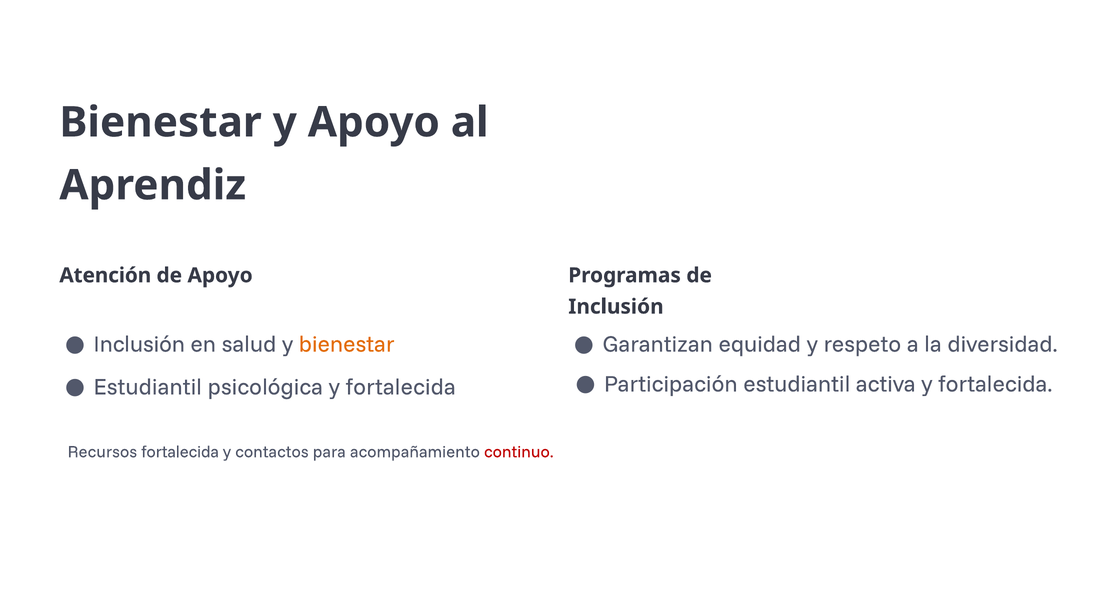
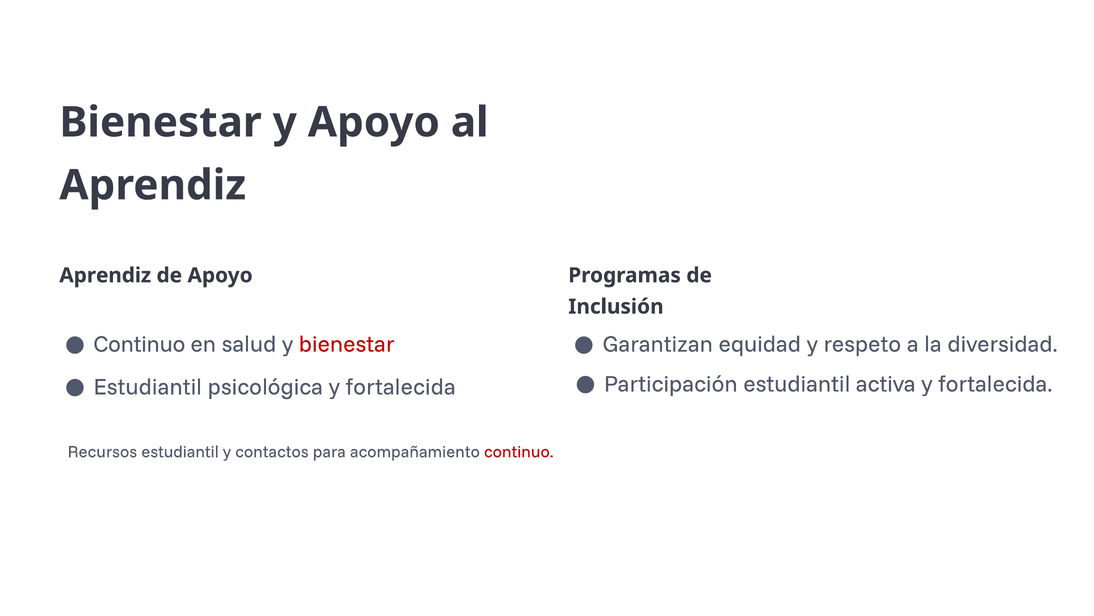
Atención at (105, 275): Atención -> Aprendiz
Inclusión at (139, 344): Inclusión -> Continuo
bienestar at (347, 344) colour: orange -> red
Recursos fortalecida: fortalecida -> estudiantil
